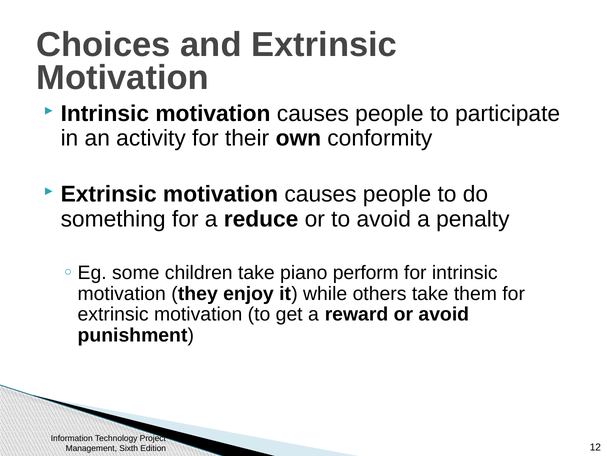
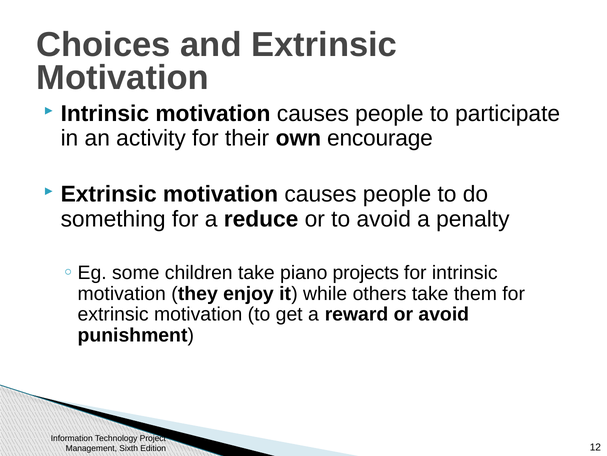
conformity: conformity -> encourage
perform: perform -> projects
